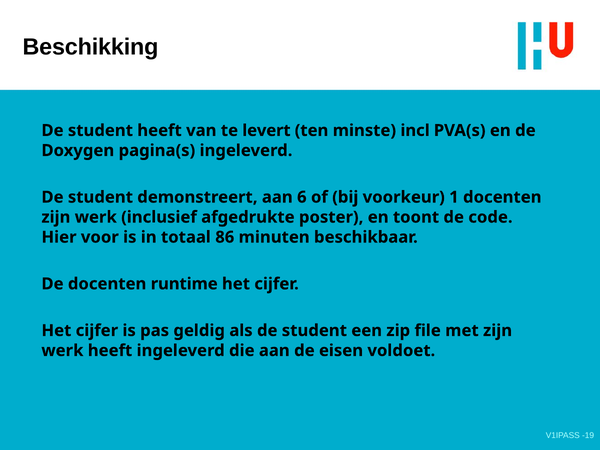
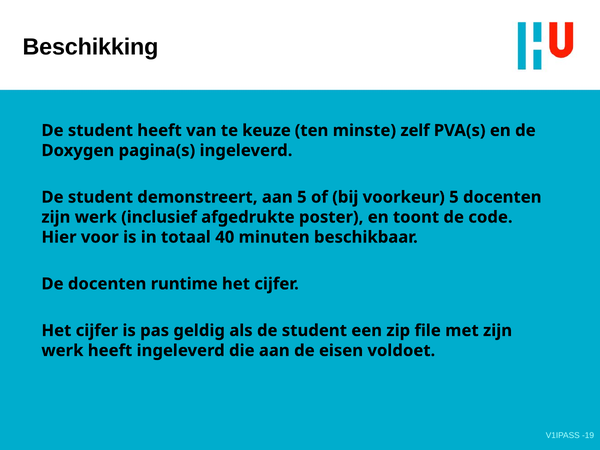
levert: levert -> keuze
incl: incl -> zelf
aan 6: 6 -> 5
voorkeur 1: 1 -> 5
86: 86 -> 40
